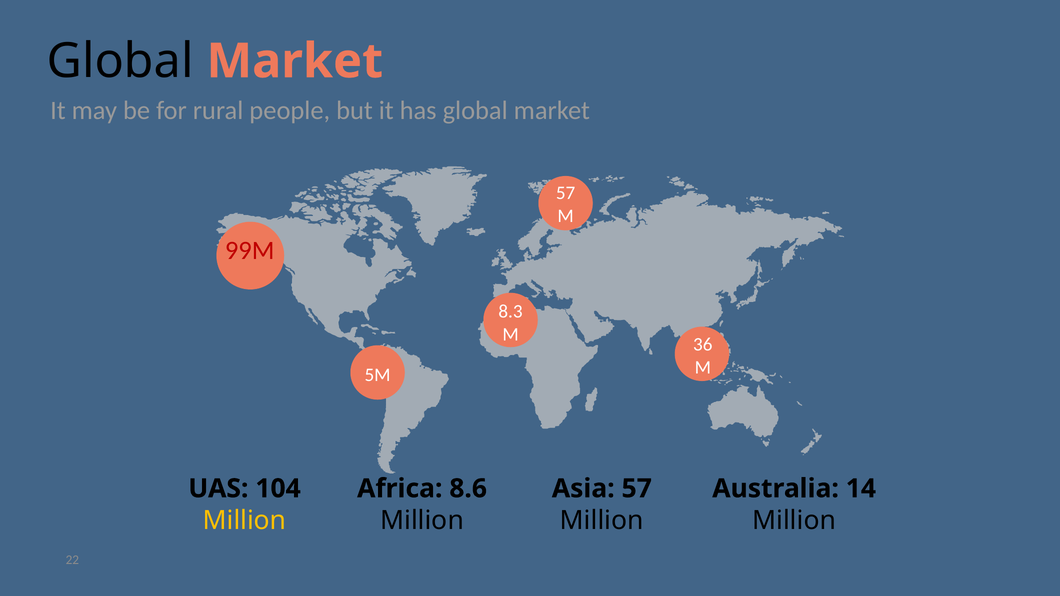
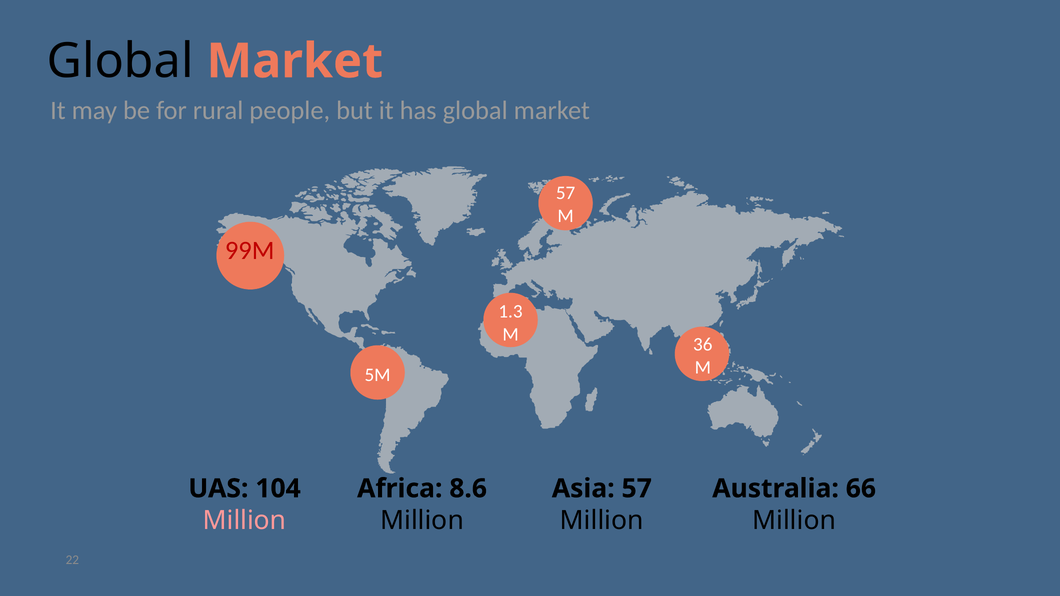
8.3: 8.3 -> 1.3
14: 14 -> 66
Million at (245, 521) colour: yellow -> pink
